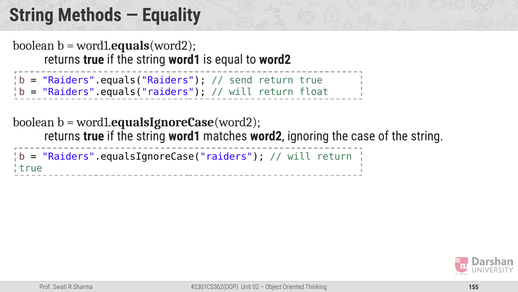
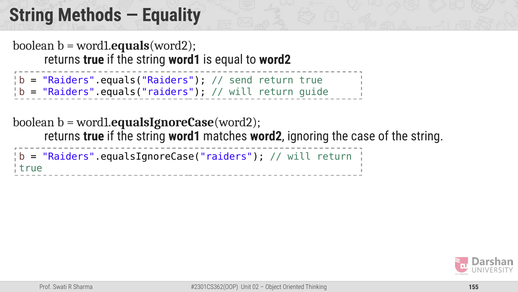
float: float -> guide
